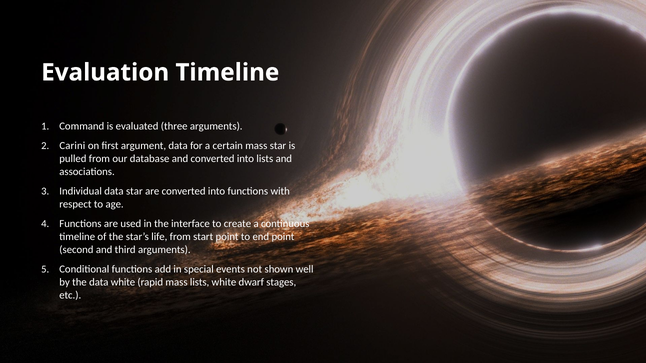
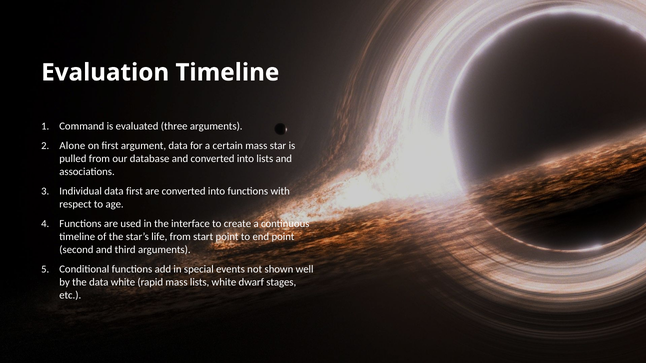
Carini: Carini -> Alone
data star: star -> first
